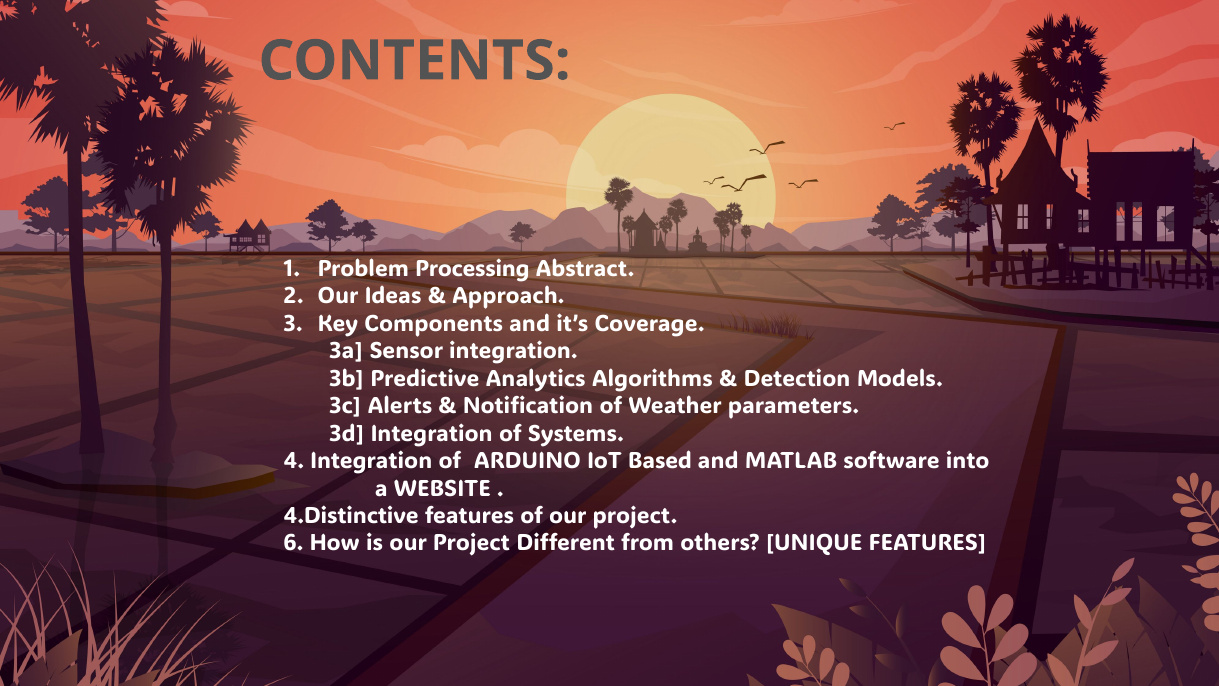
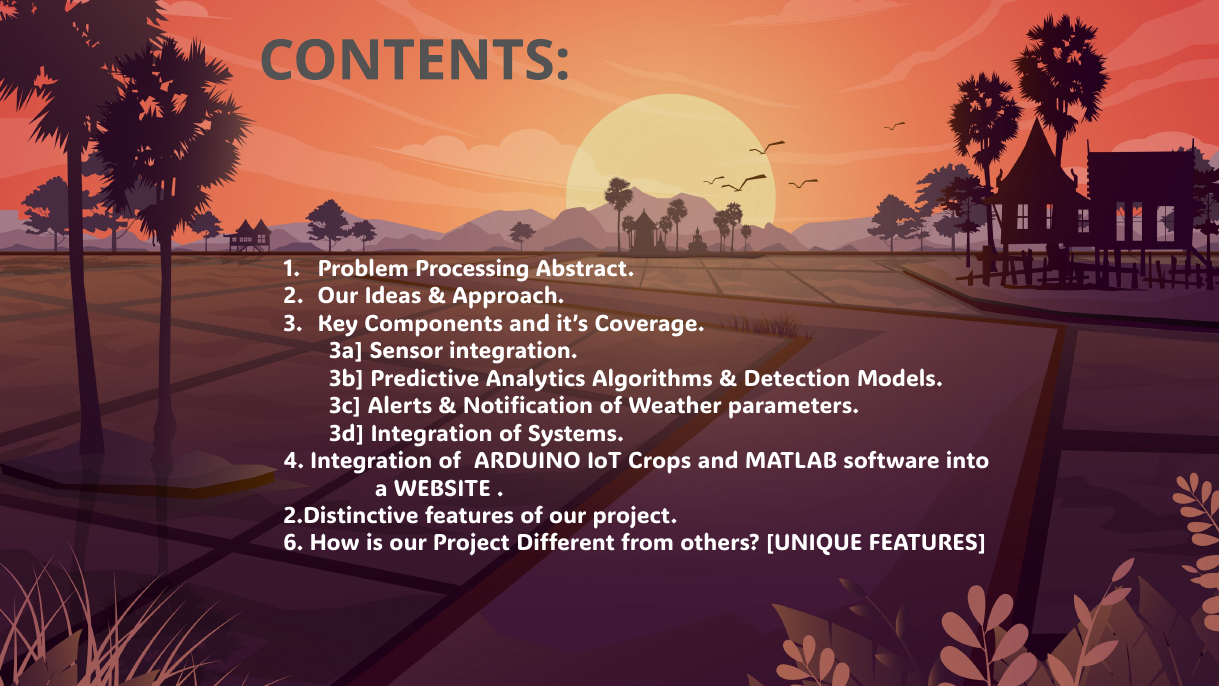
Based: Based -> Crops
4.Distinctive: 4.Distinctive -> 2.Distinctive
